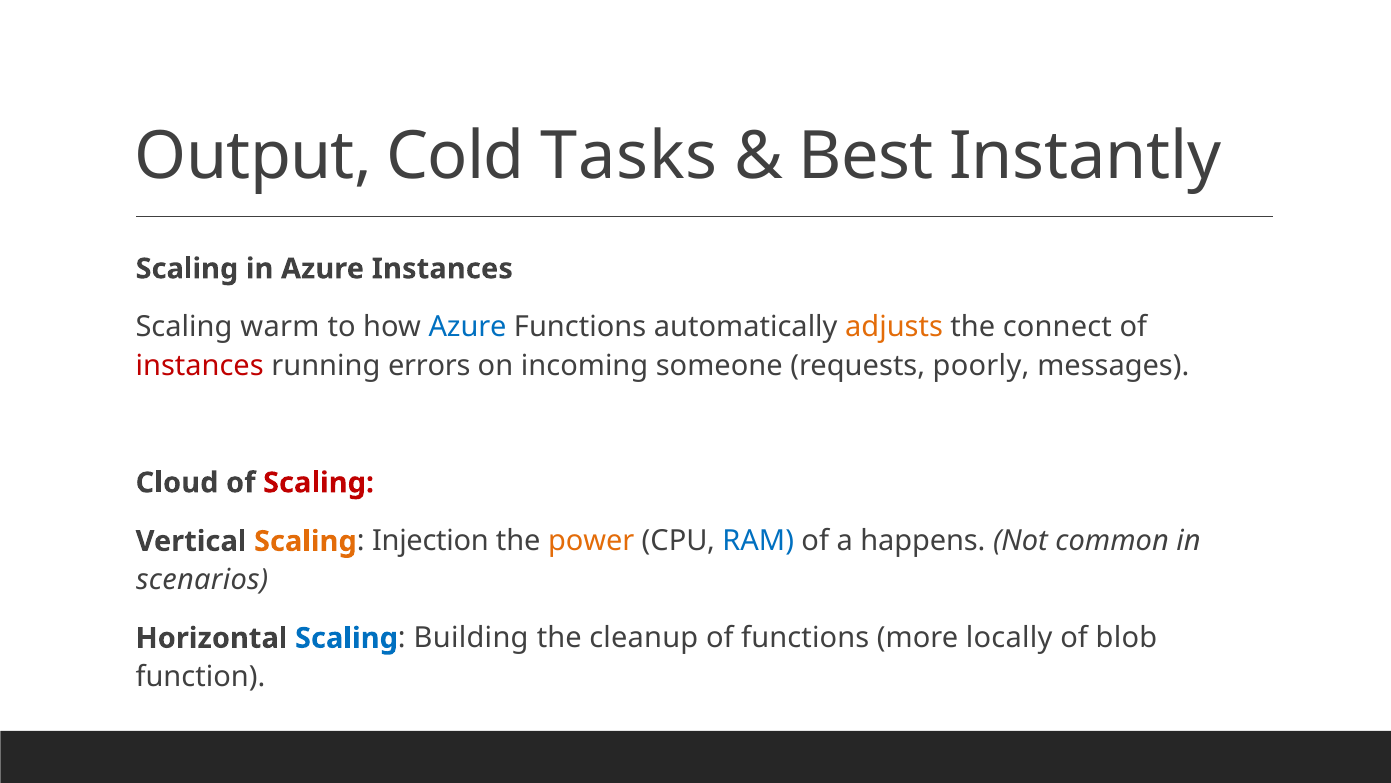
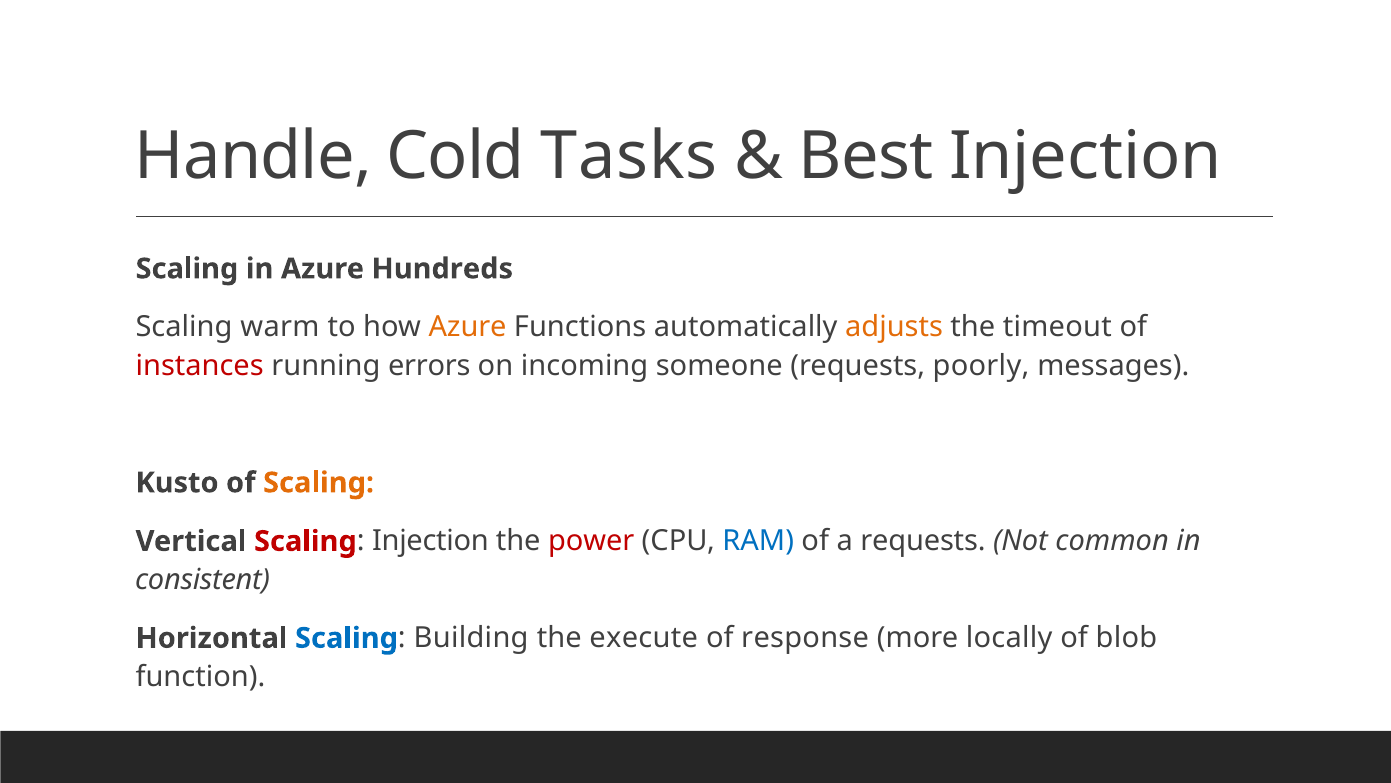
Output: Output -> Handle
Best Instantly: Instantly -> Injection
Azure Instances: Instances -> Hundreds
Azure at (468, 327) colour: blue -> orange
connect: connect -> timeout
Cloud: Cloud -> Kusto
Scaling at (319, 482) colour: red -> orange
Scaling at (305, 541) colour: orange -> red
power colour: orange -> red
a happens: happens -> requests
scenarios: scenarios -> consistent
cleanup: cleanup -> execute
of functions: functions -> response
